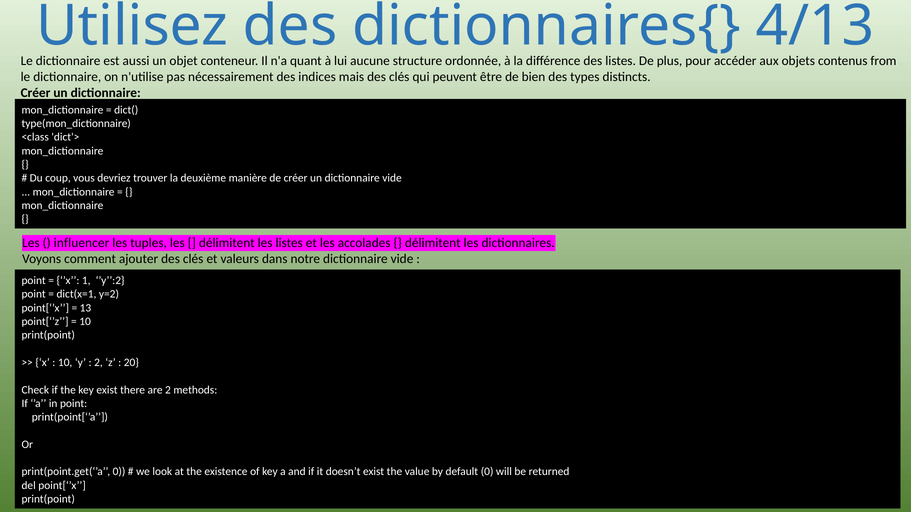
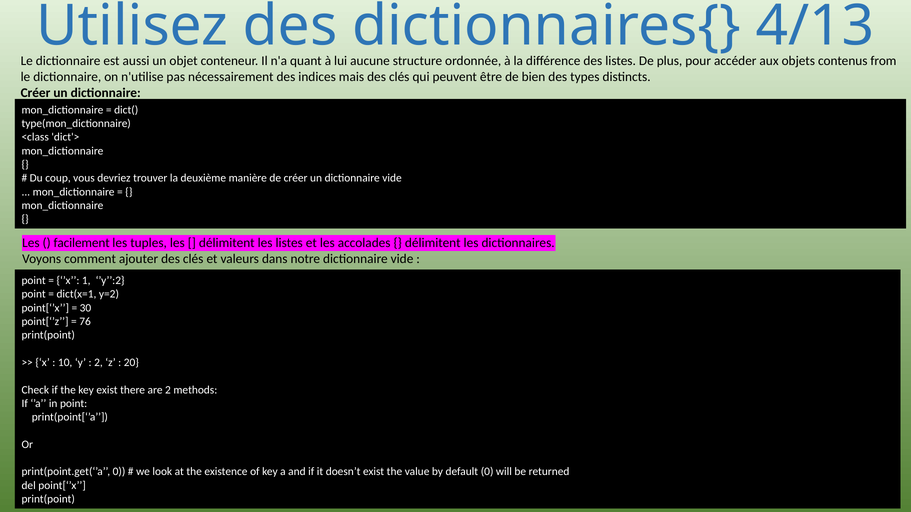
influencer: influencer -> facilement
13: 13 -> 30
10 at (85, 322): 10 -> 76
